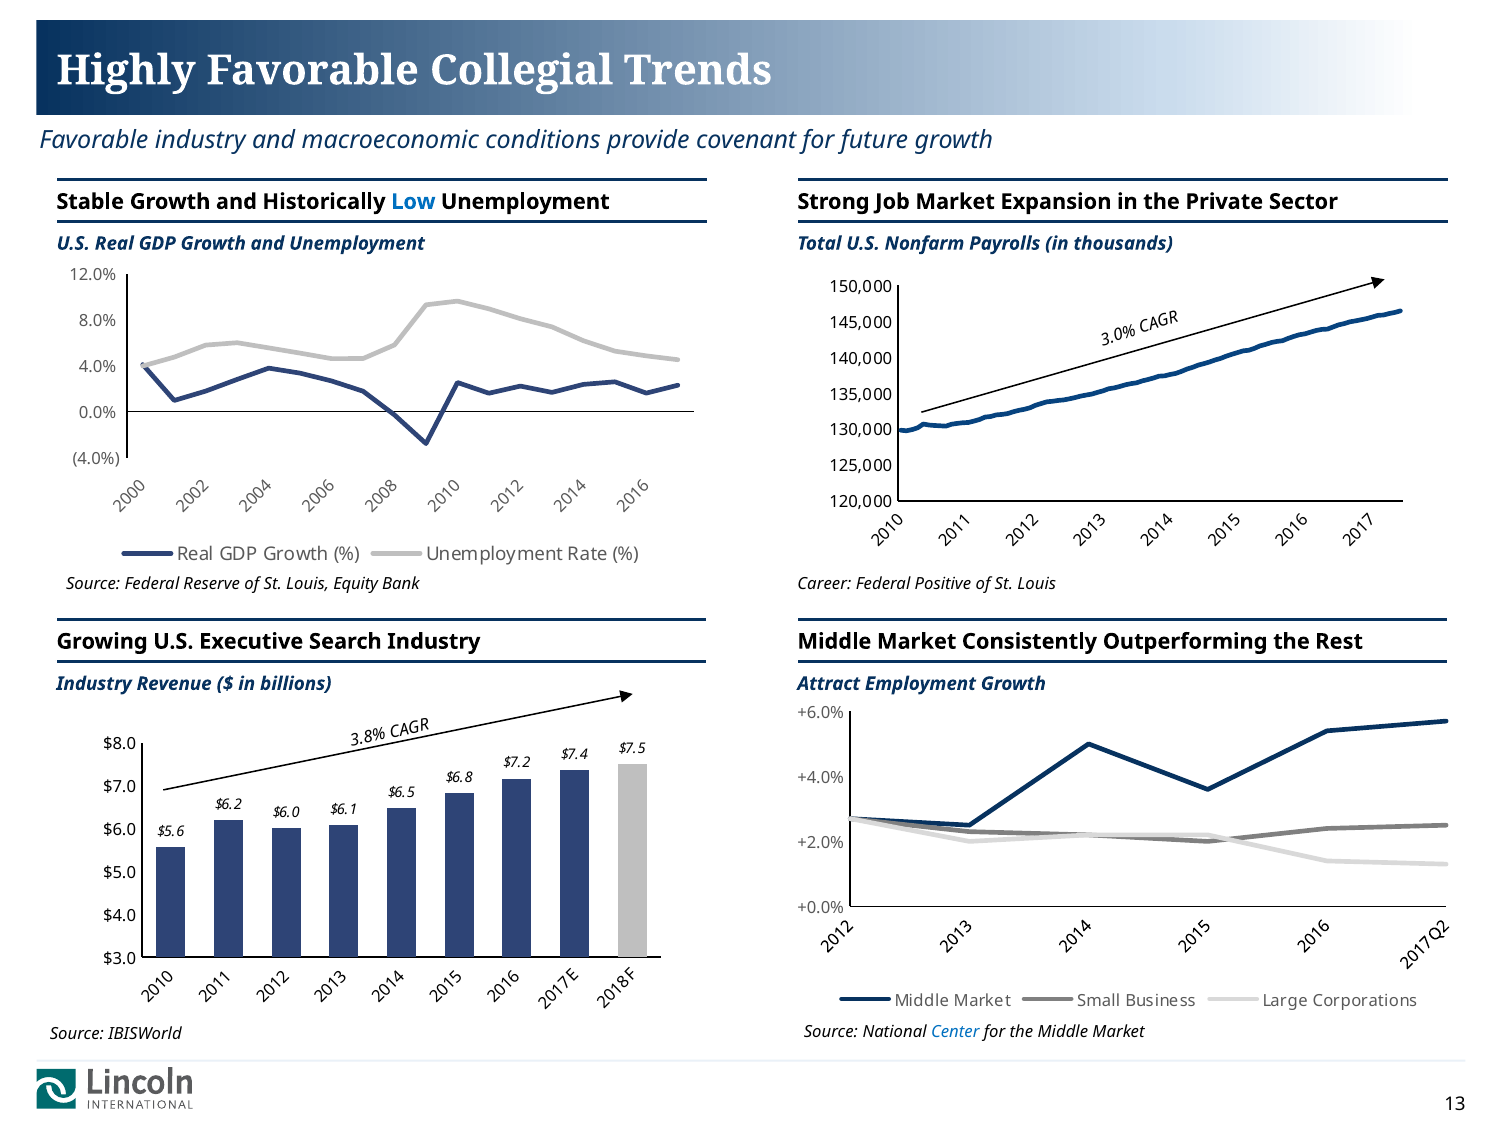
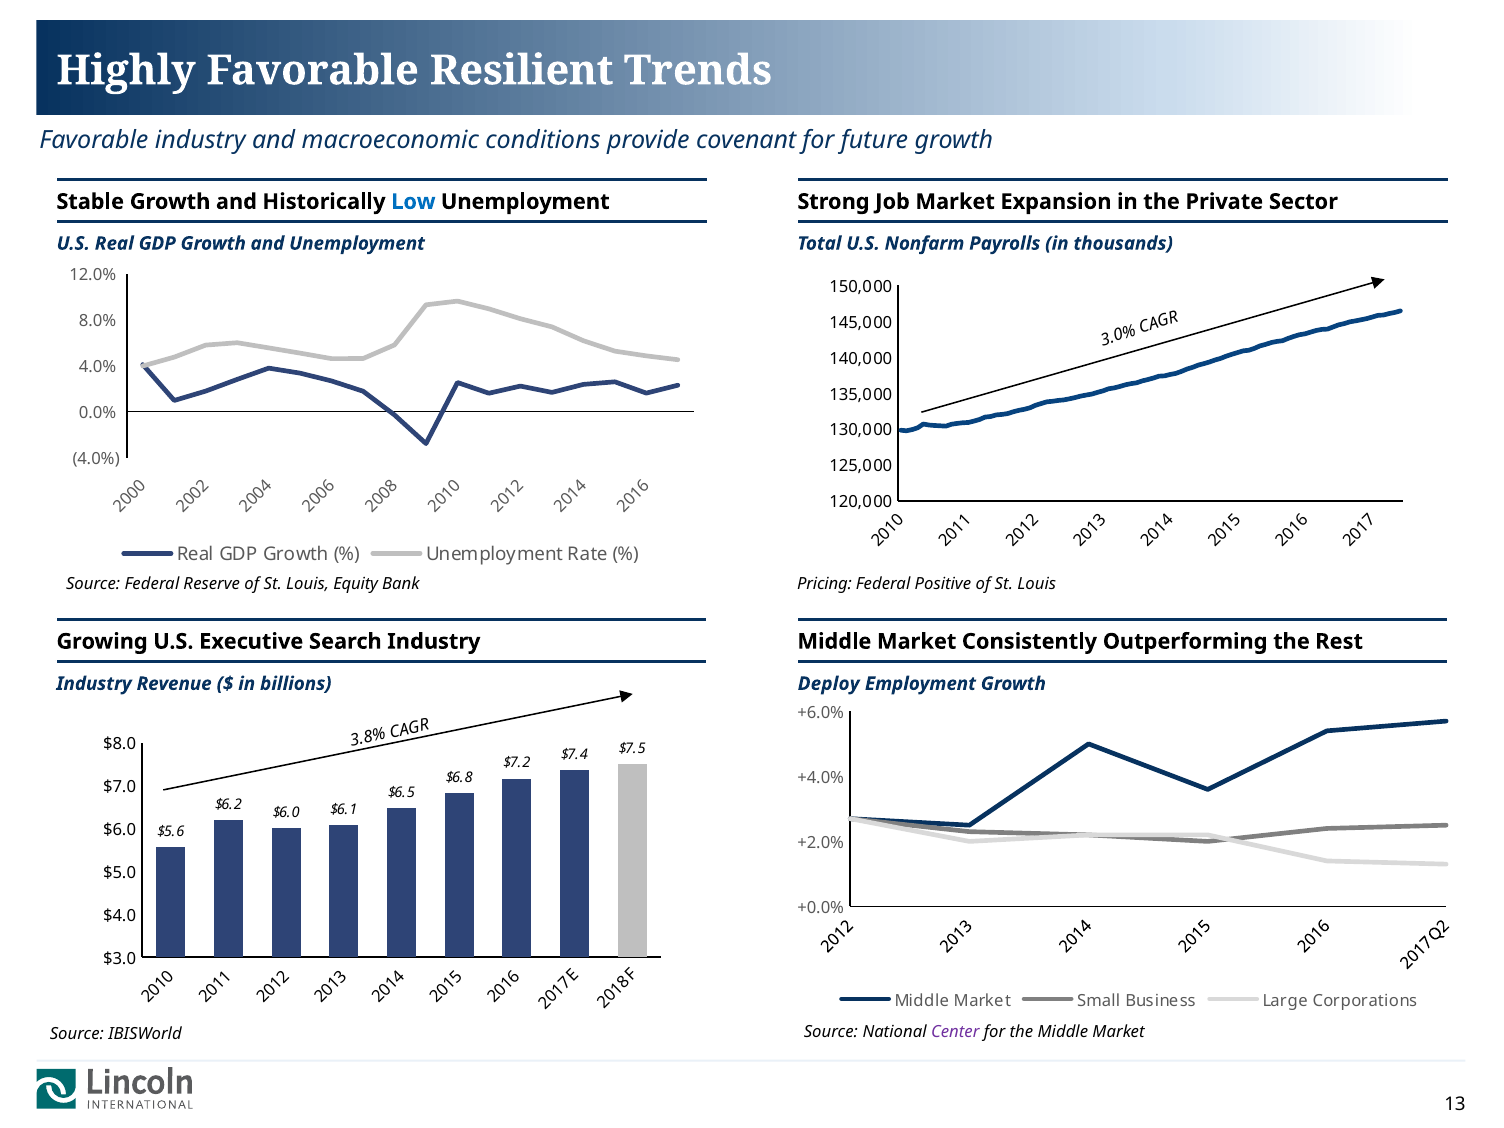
Collegial: Collegial -> Resilient
Career: Career -> Pricing
Attract: Attract -> Deploy
Center colour: blue -> purple
